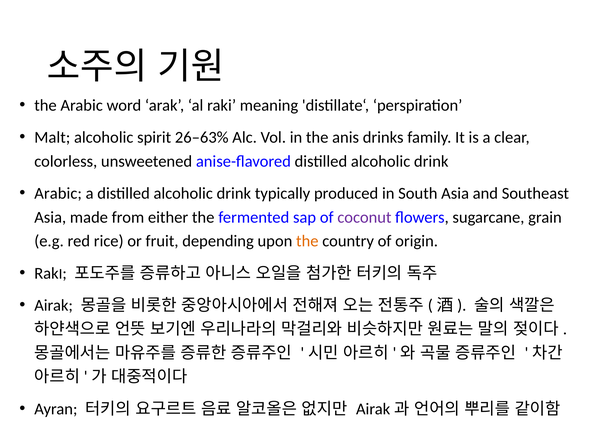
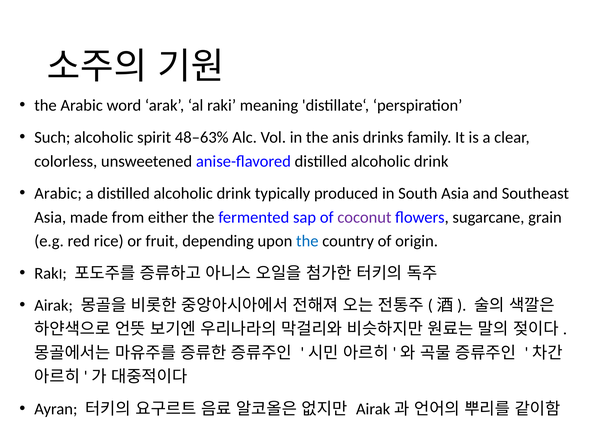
Malt: Malt -> Such
26–63%: 26–63% -> 48–63%
the at (307, 241) colour: orange -> blue
